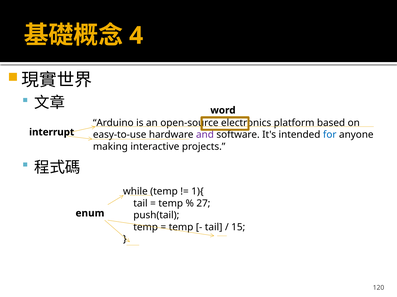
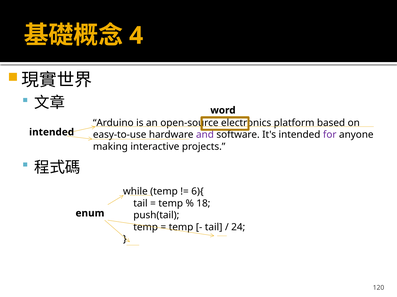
interrupt at (52, 132): interrupt -> intended
for colour: blue -> purple
1){: 1){ -> 6){
27: 27 -> 18
15: 15 -> 24
